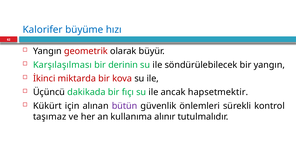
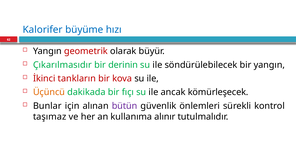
Karşılaşılması: Karşılaşılması -> Çıkarılmasıdır
miktarda: miktarda -> tankların
Üçüncü colour: black -> orange
hapsetmektir: hapsetmektir -> kömürleşecek
Kükürt: Kükürt -> Bunlar
